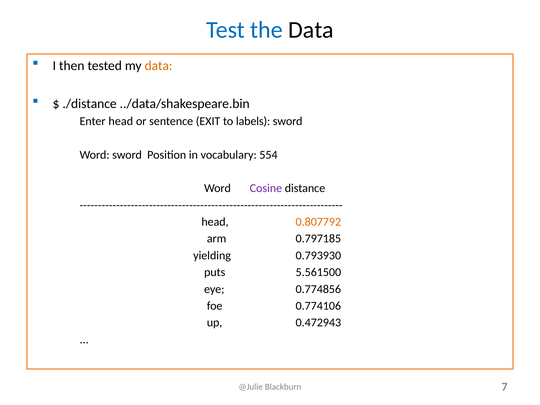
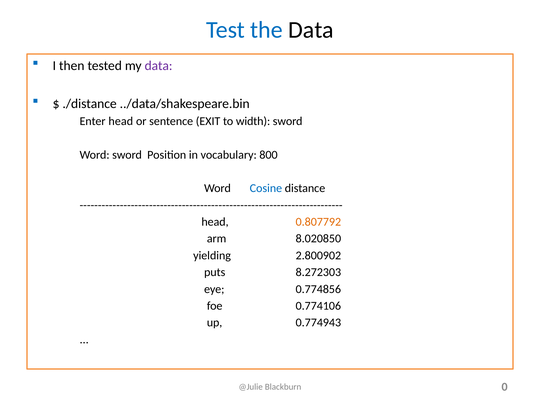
data at (159, 66) colour: orange -> purple
labels: labels -> width
554: 554 -> 800
Cosine colour: purple -> blue
0.797185: 0.797185 -> 8.020850
0.793930: 0.793930 -> 2.800902
5.561500: 5.561500 -> 8.272303
0.472943: 0.472943 -> 0.774943
7: 7 -> 0
